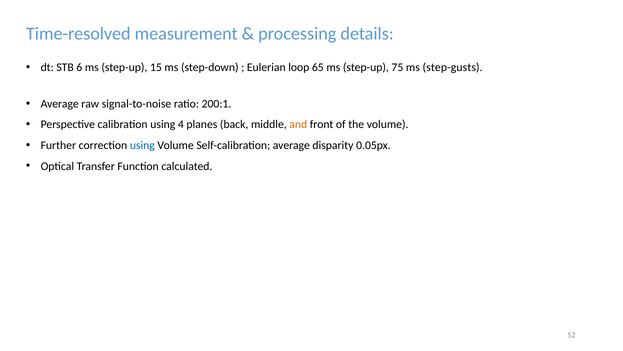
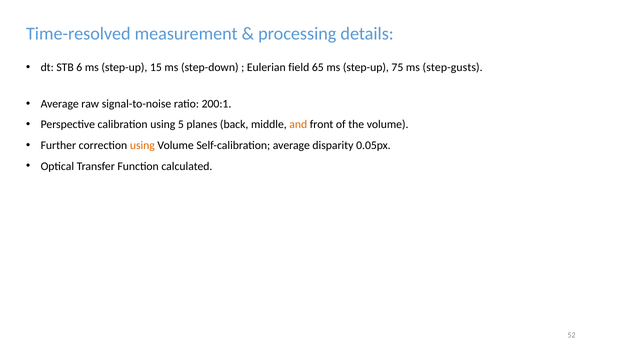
loop: loop -> field
4: 4 -> 5
using at (142, 145) colour: blue -> orange
